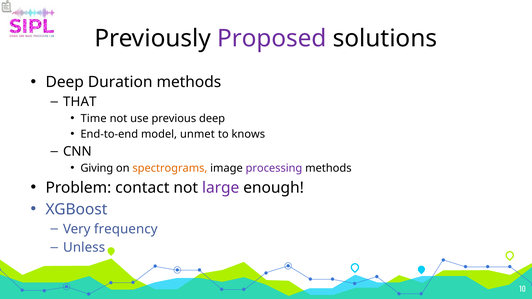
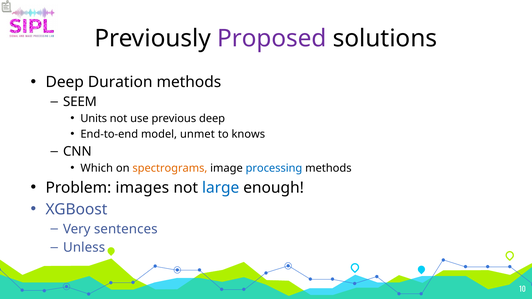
THAT: THAT -> SEEM
Time: Time -> Units
Giving: Giving -> Which
processing colour: purple -> blue
contact: contact -> images
large colour: purple -> blue
frequency: frequency -> sentences
